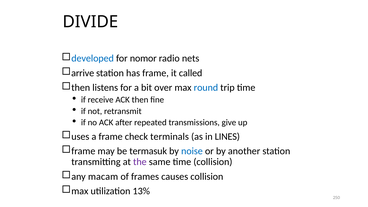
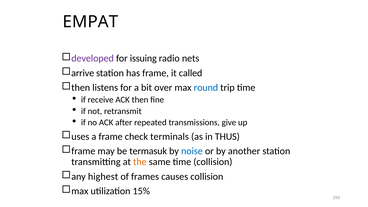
DIVIDE: DIVIDE -> EMPAT
developed colour: blue -> purple
nomor: nomor -> issuing
LINES: LINES -> THUS
the colour: purple -> orange
macam: macam -> highest
13%: 13% -> 15%
